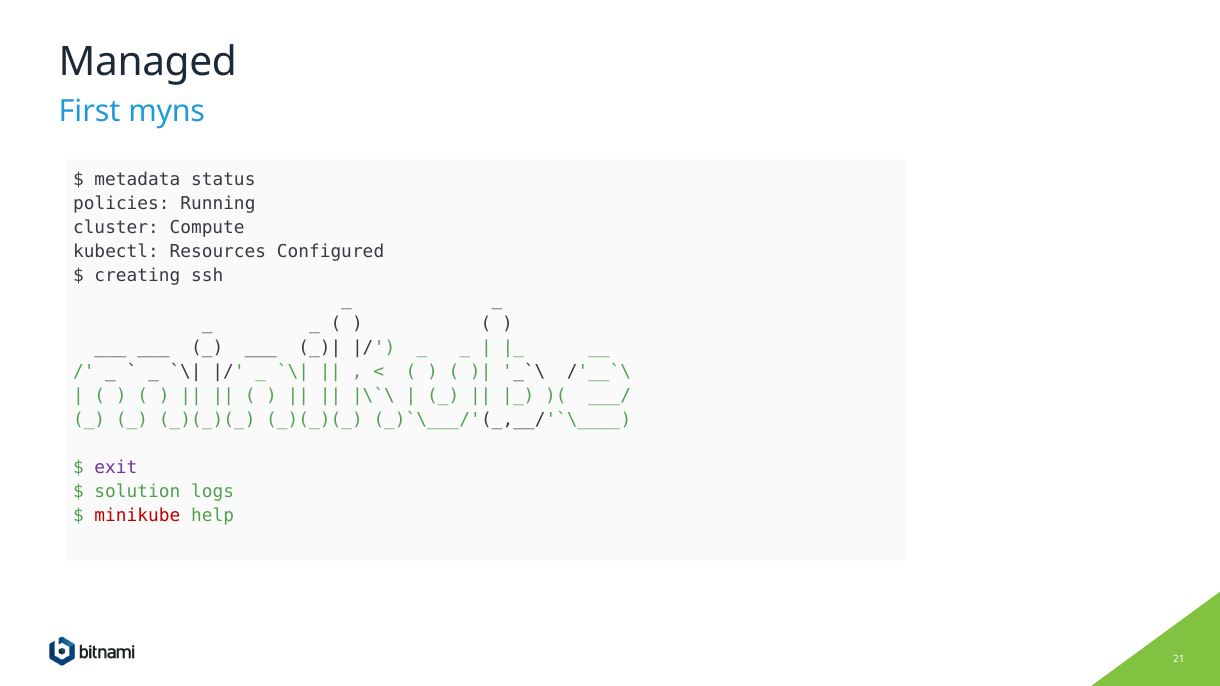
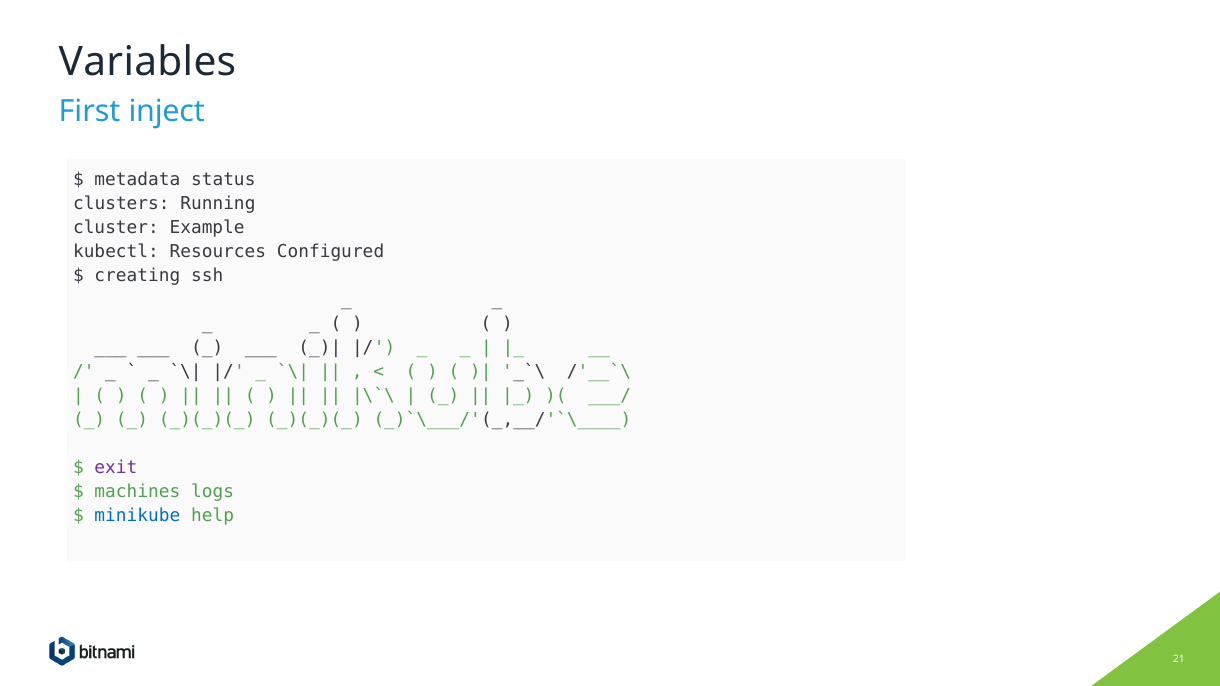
Managed: Managed -> Variables
myns: myns -> inject
policies: policies -> clusters
Compute: Compute -> Example
solution: solution -> machines
minikube colour: red -> blue
